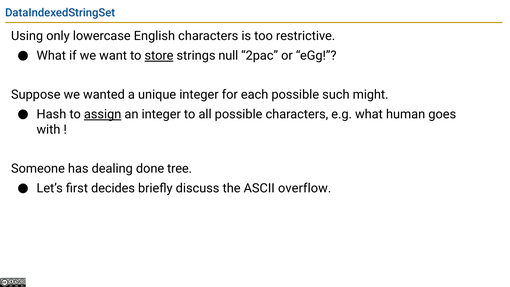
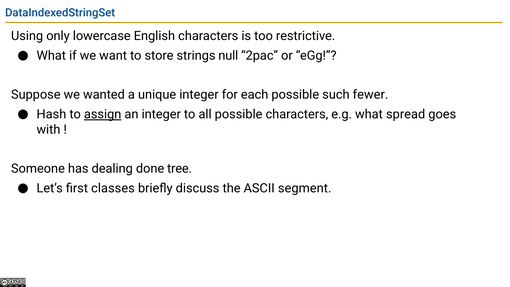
store underline: present -> none
might: might -> fewer
human: human -> spread
decides: decides -> classes
overflow: overflow -> segment
